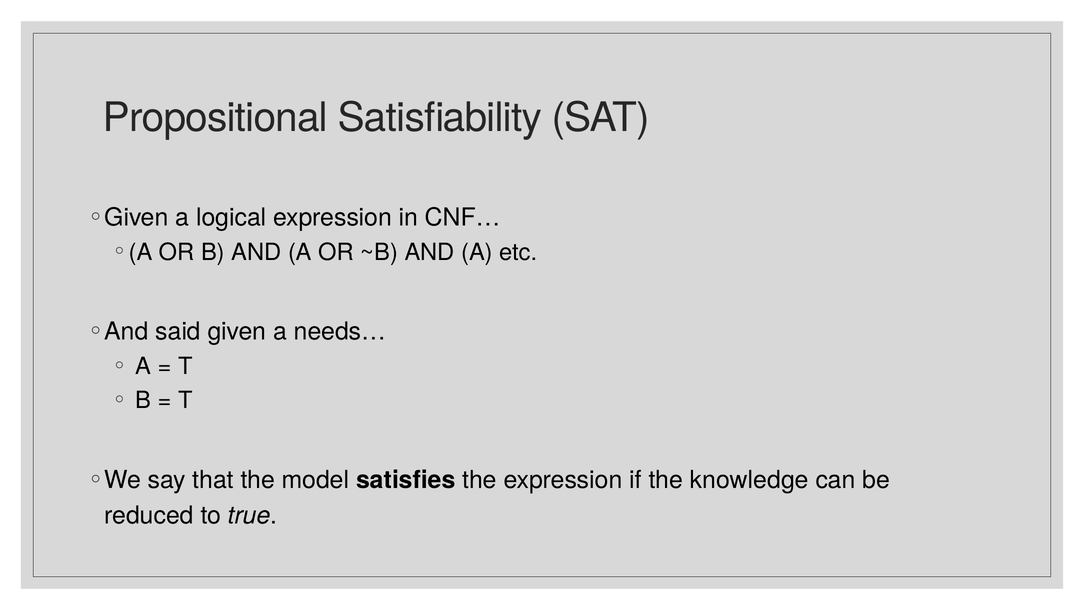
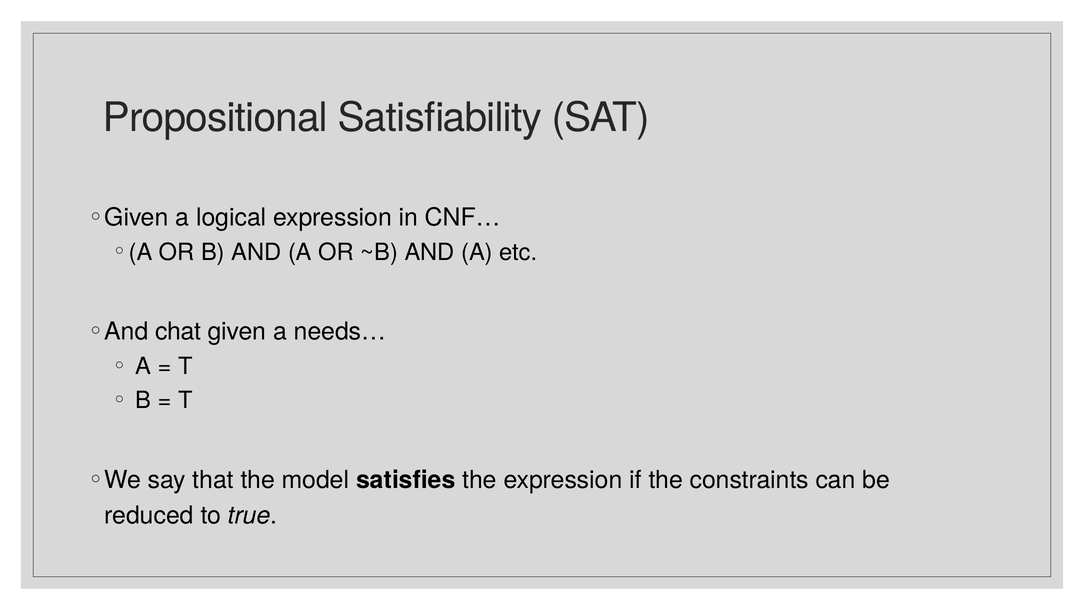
said: said -> chat
knowledge: knowledge -> constraints
